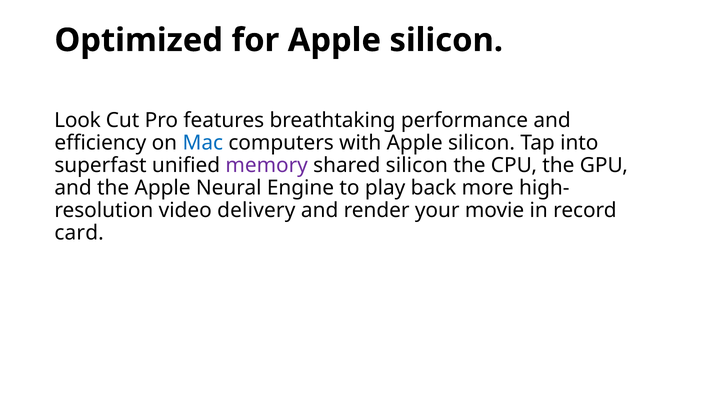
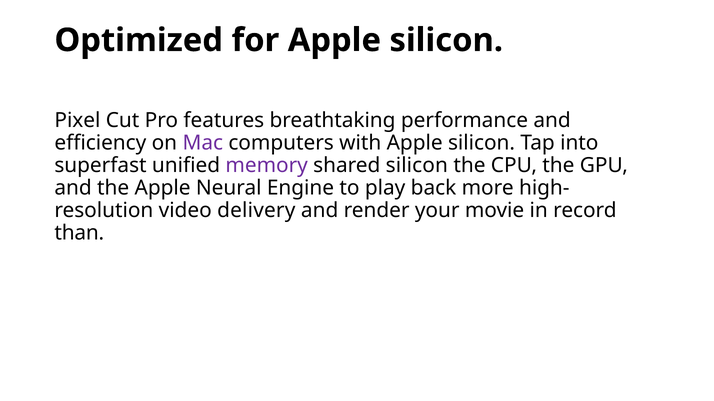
Look: Look -> Pixel
Mac colour: blue -> purple
card: card -> than
